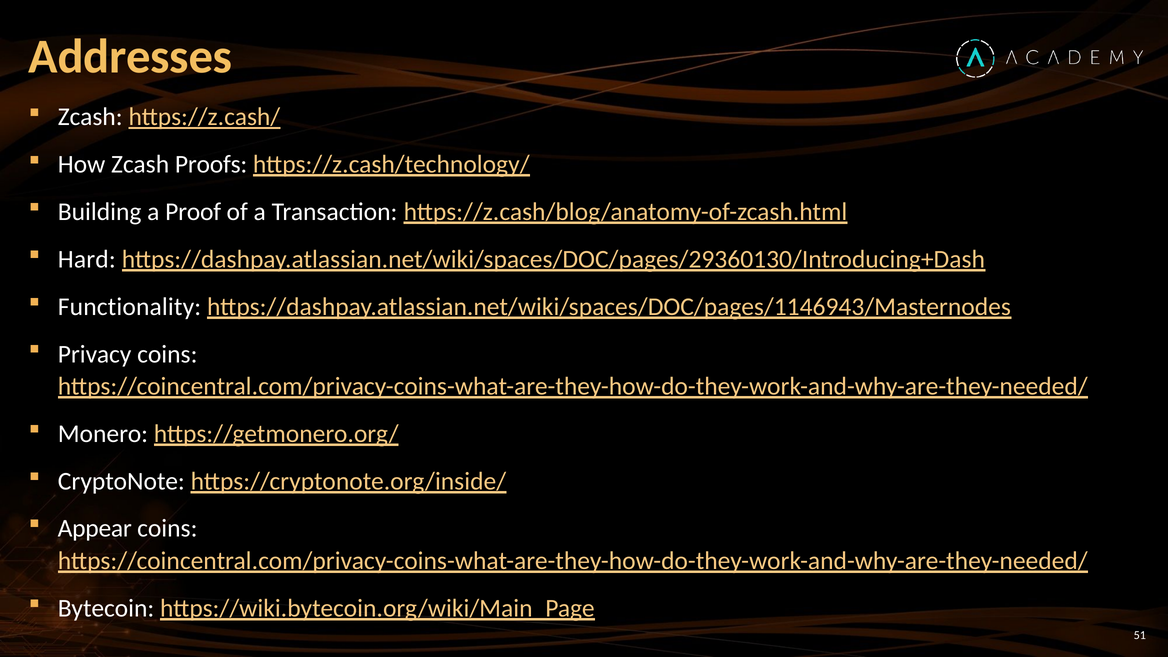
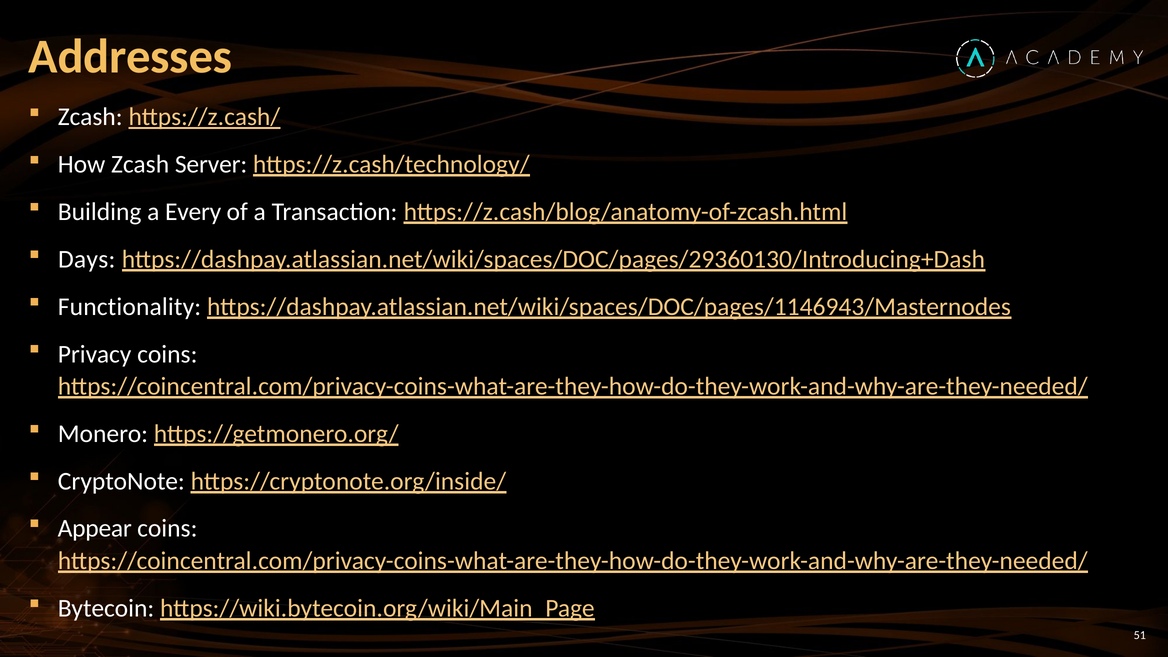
Proofs: Proofs -> Server
Proof: Proof -> Every
Hard: Hard -> Days
